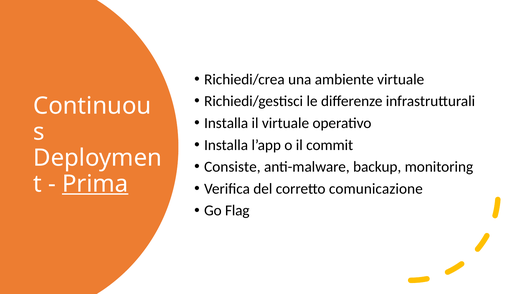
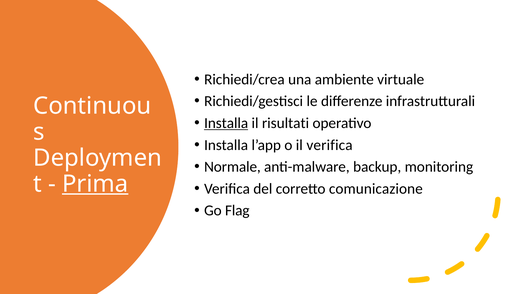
Installa at (226, 123) underline: none -> present
il virtuale: virtuale -> risultati
il commit: commit -> verifica
Consiste: Consiste -> Normale
